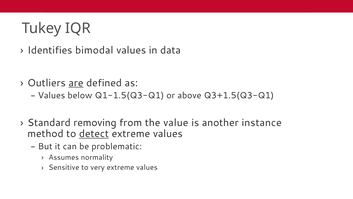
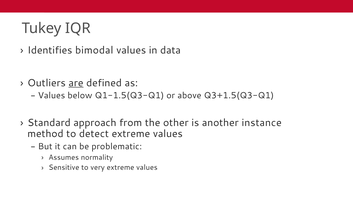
removing: removing -> approach
value: value -> other
detect underline: present -> none
